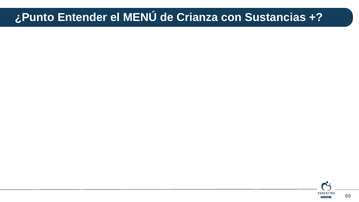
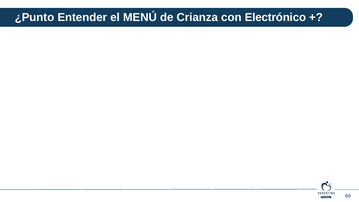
Sustancias: Sustancias -> Electrónico
